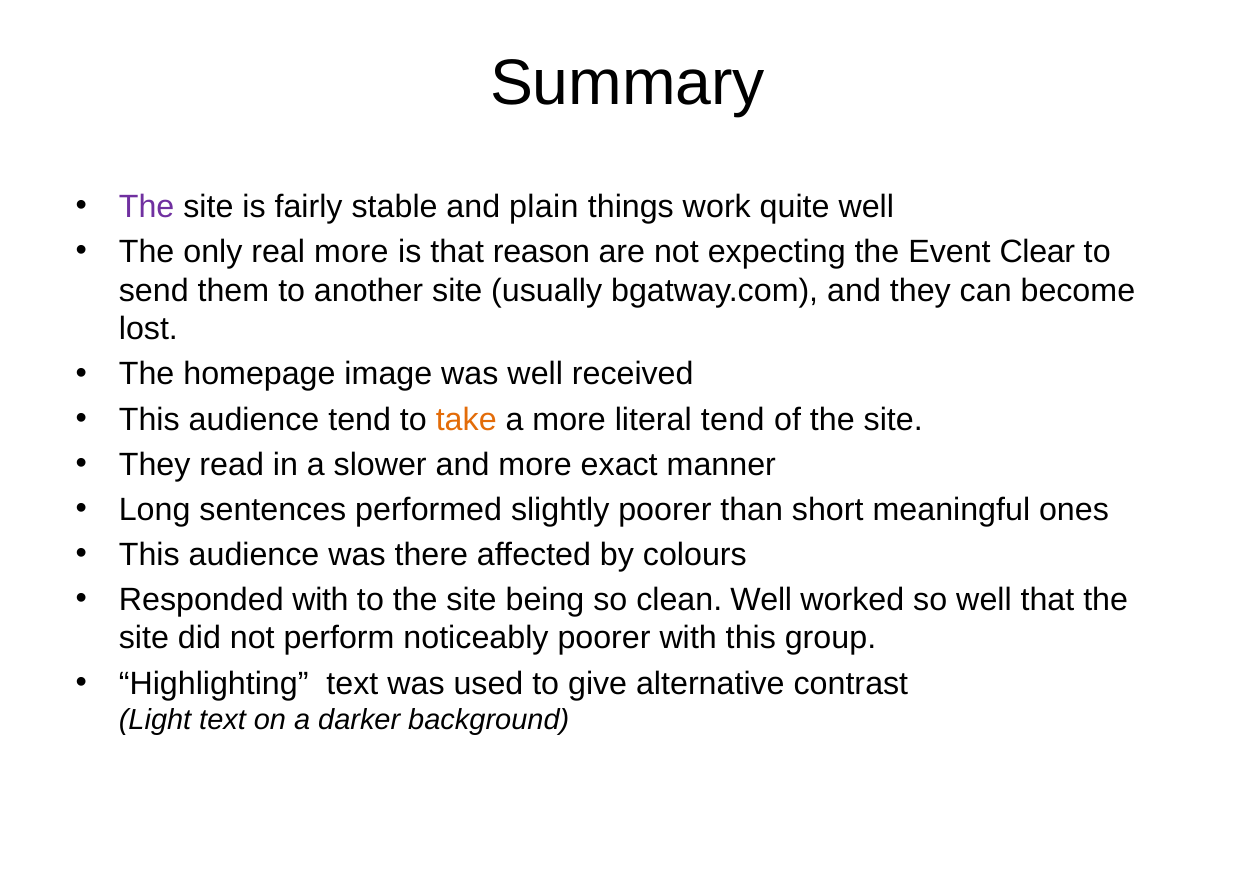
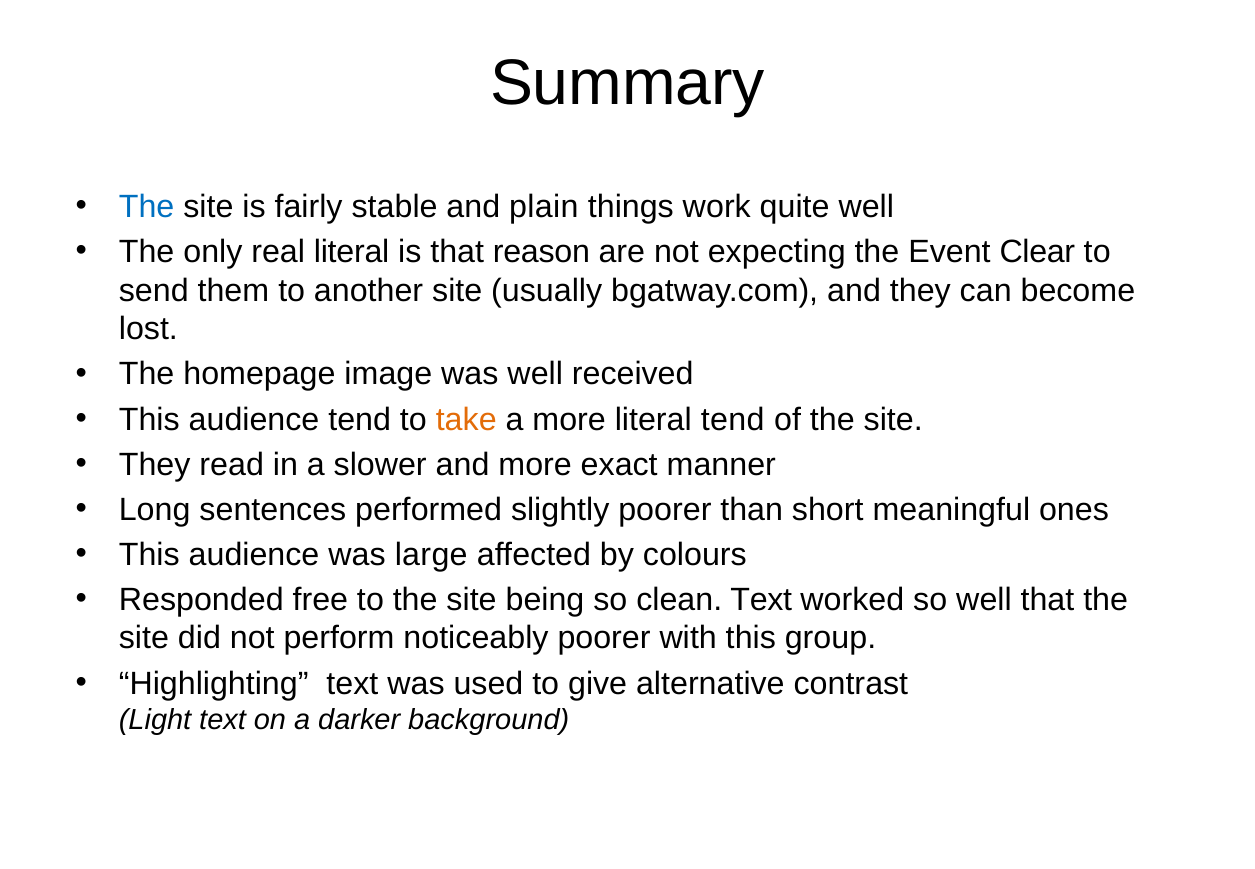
The at (147, 207) colour: purple -> blue
real more: more -> literal
there: there -> large
Responded with: with -> free
clean Well: Well -> Text
